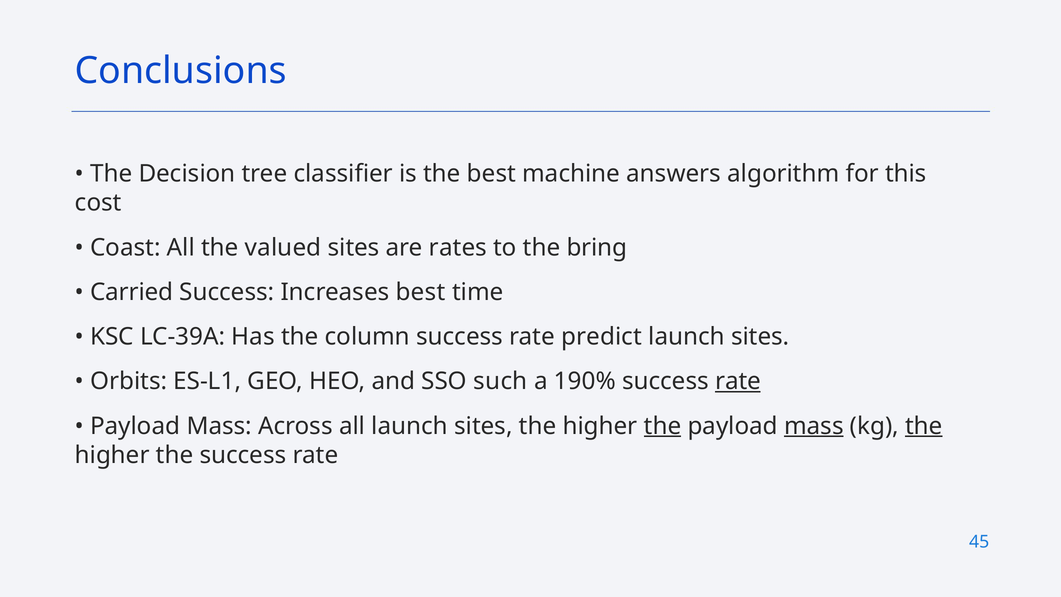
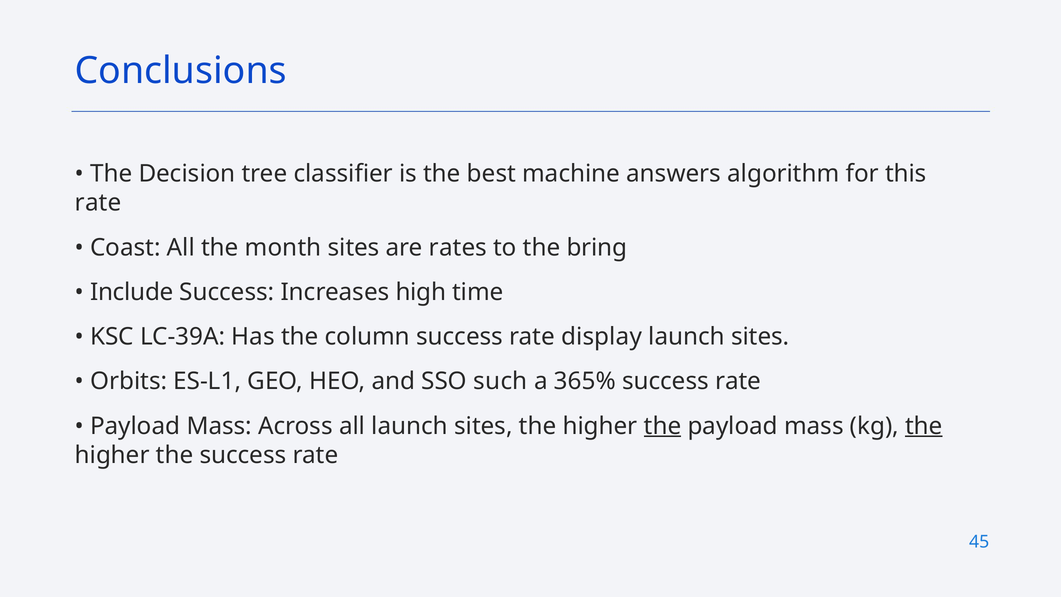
cost at (98, 203): cost -> rate
valued: valued -> month
Carried: Carried -> Include
Increases best: best -> high
predict: predict -> display
190%: 190% -> 365%
rate at (738, 381) underline: present -> none
mass at (814, 426) underline: present -> none
